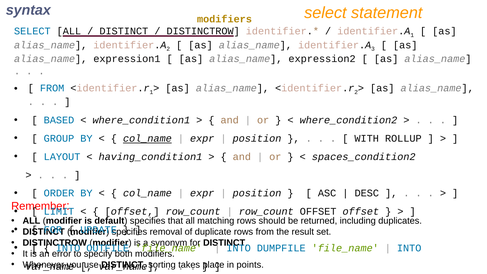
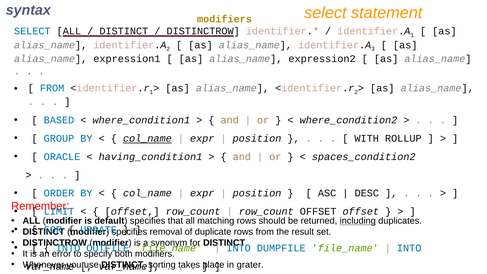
LAYOUT: LAYOUT -> ORACLE
including underline: none -> present
points: points -> grater
